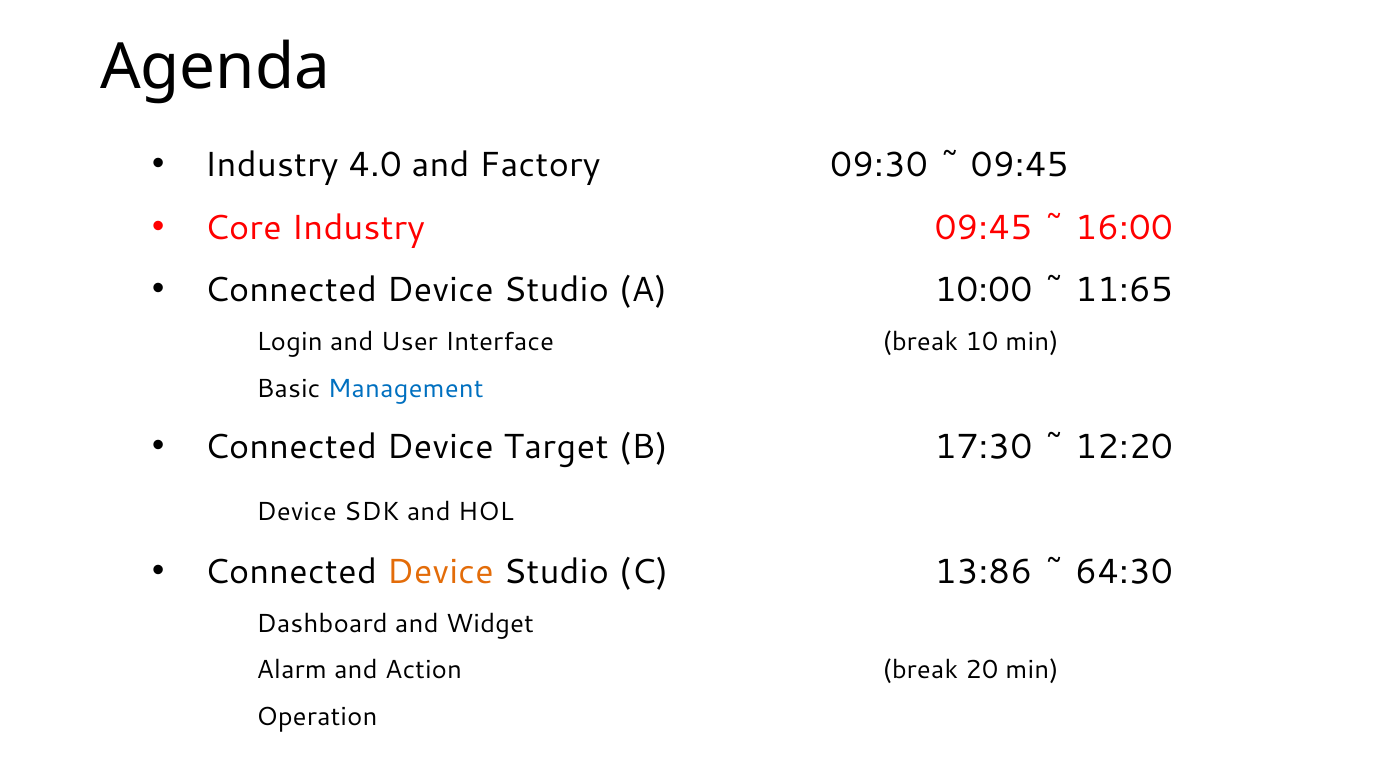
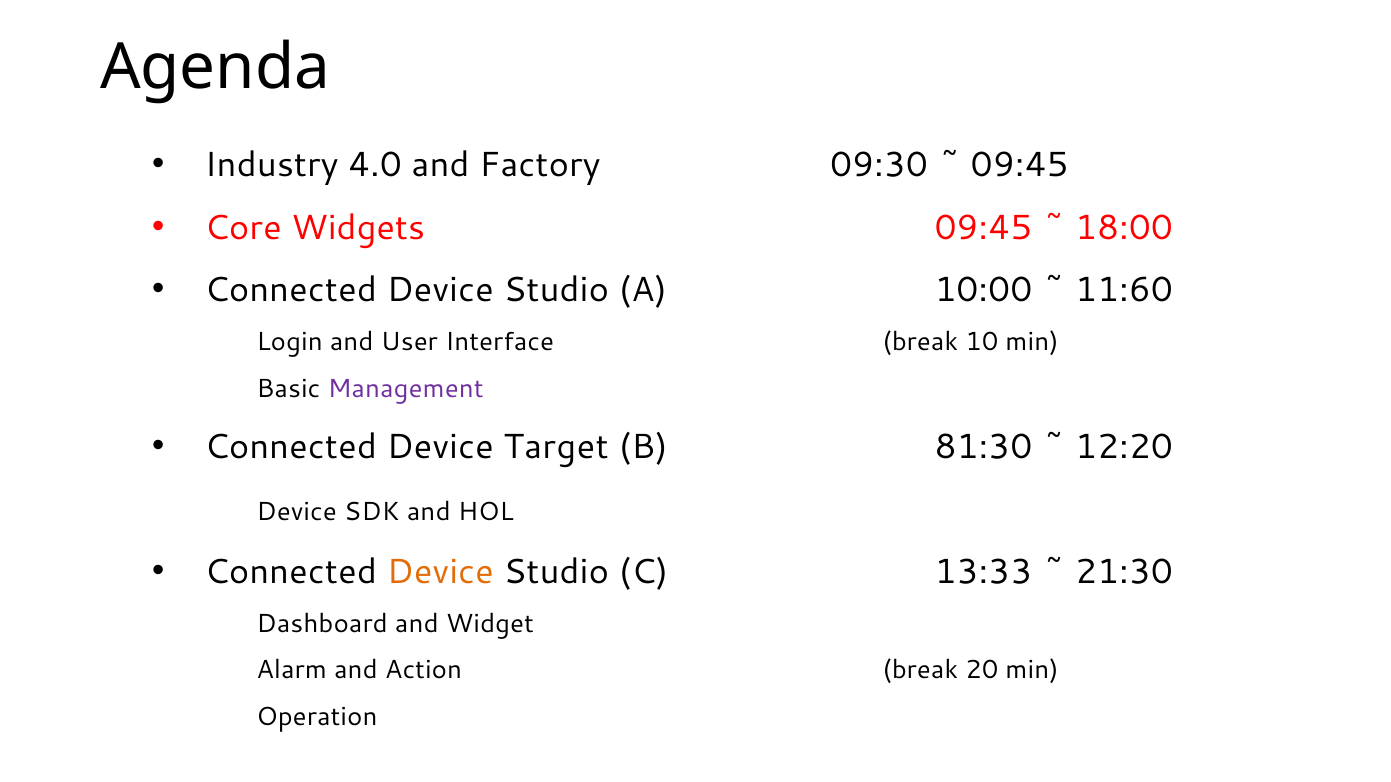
Core Industry: Industry -> Widgets
16:00: 16:00 -> 18:00
11:65: 11:65 -> 11:60
Management colour: blue -> purple
17:30: 17:30 -> 81:30
13:86: 13:86 -> 13:33
64:30: 64:30 -> 21:30
